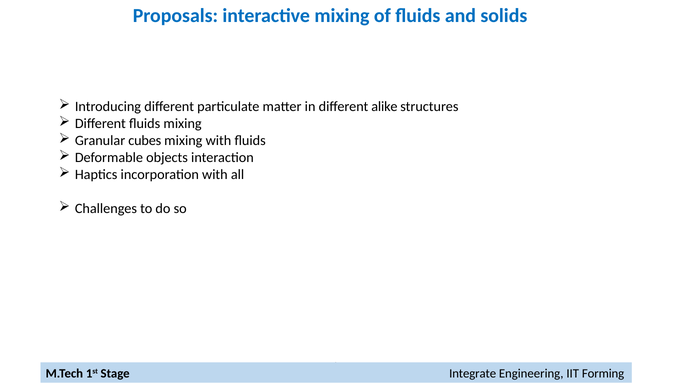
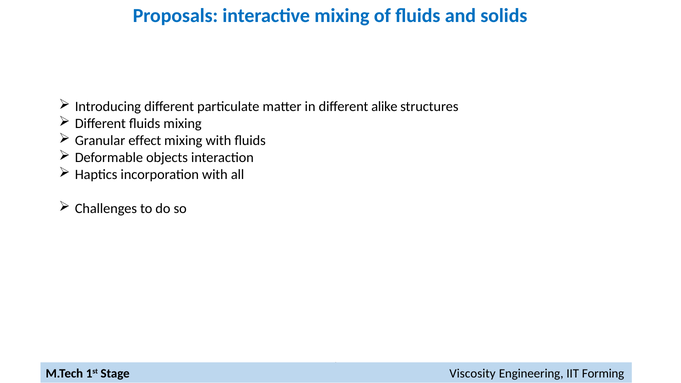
cubes: cubes -> effect
Integrate: Integrate -> Viscosity
